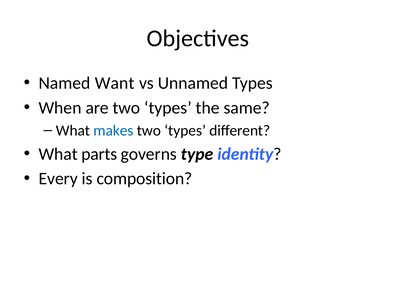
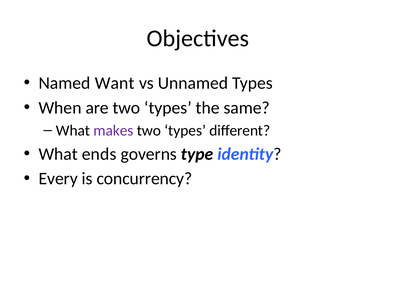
makes colour: blue -> purple
parts: parts -> ends
composition: composition -> concurrency
